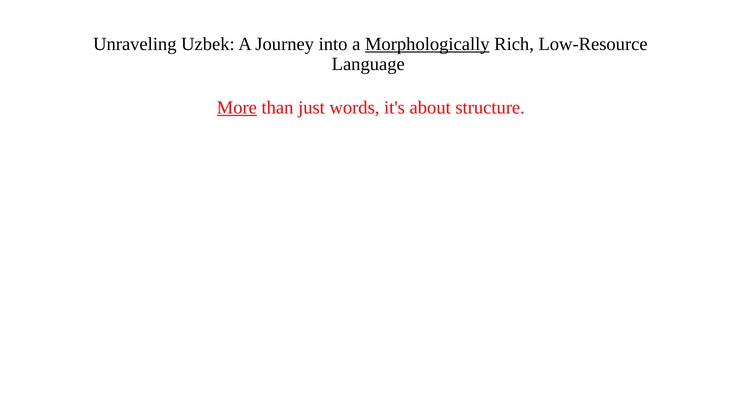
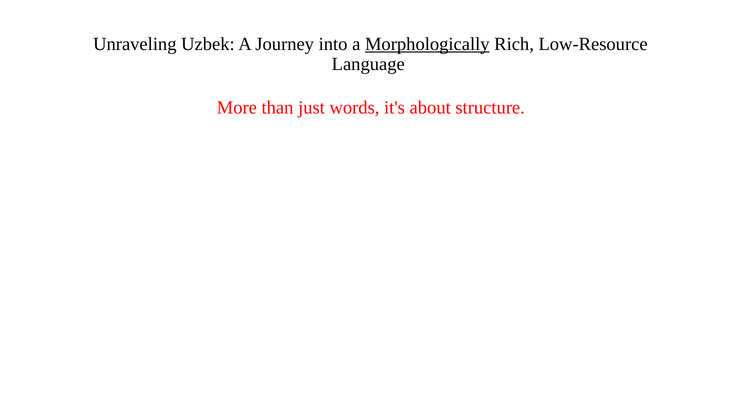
More underline: present -> none
